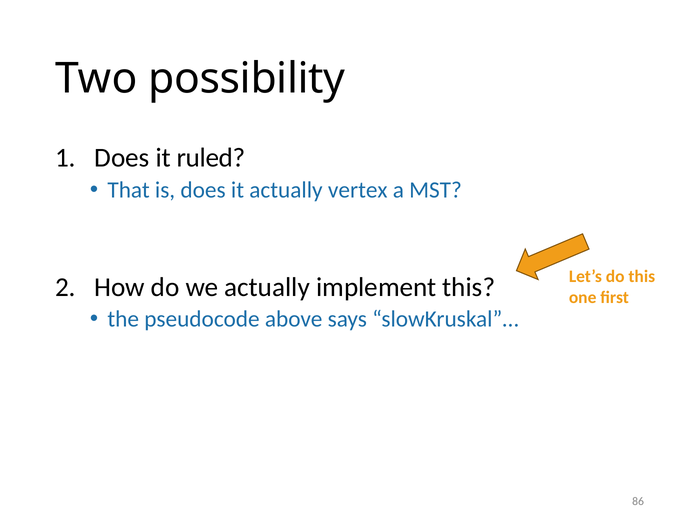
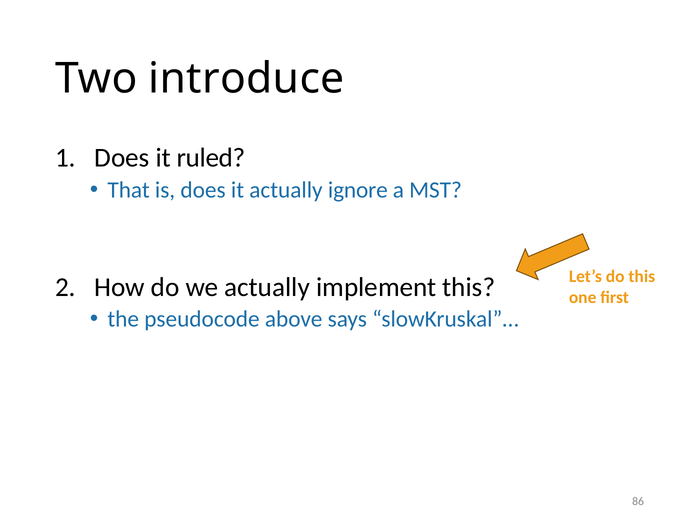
possibility: possibility -> introduce
vertex: vertex -> ignore
